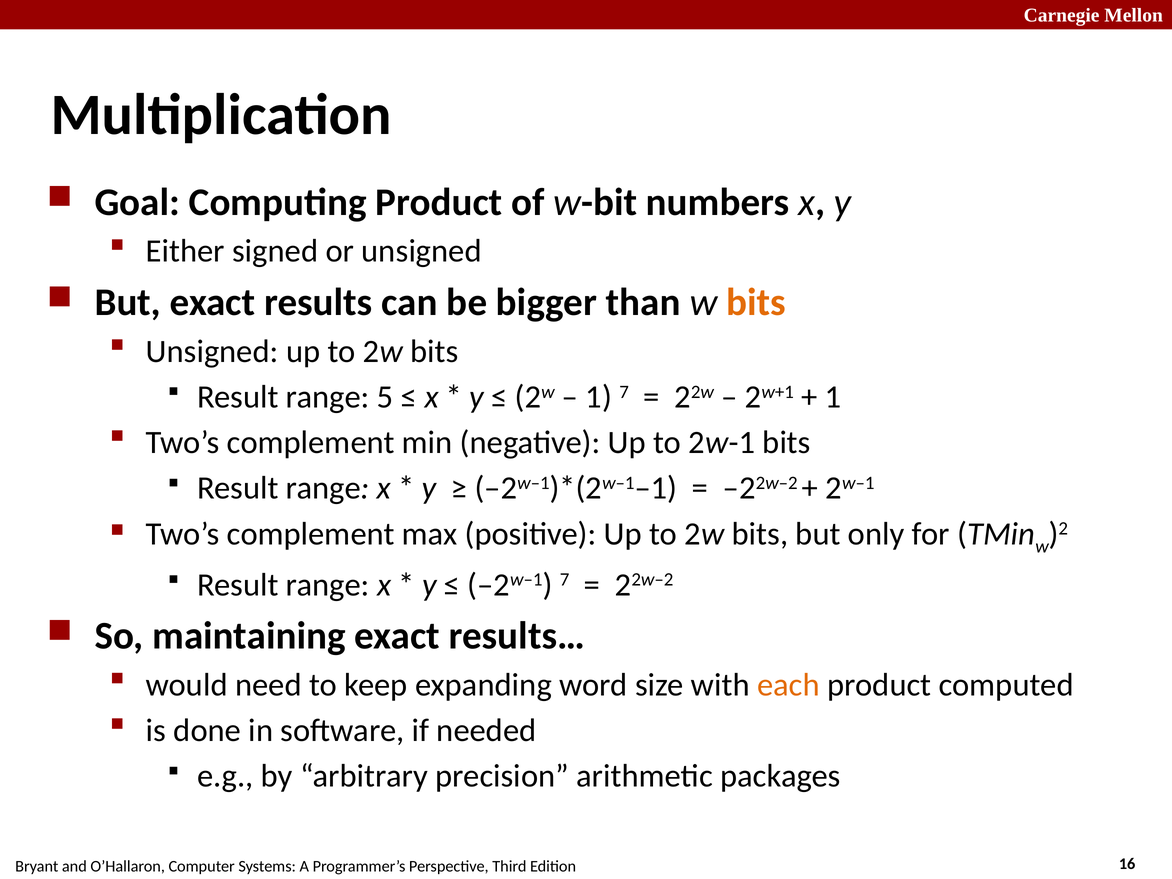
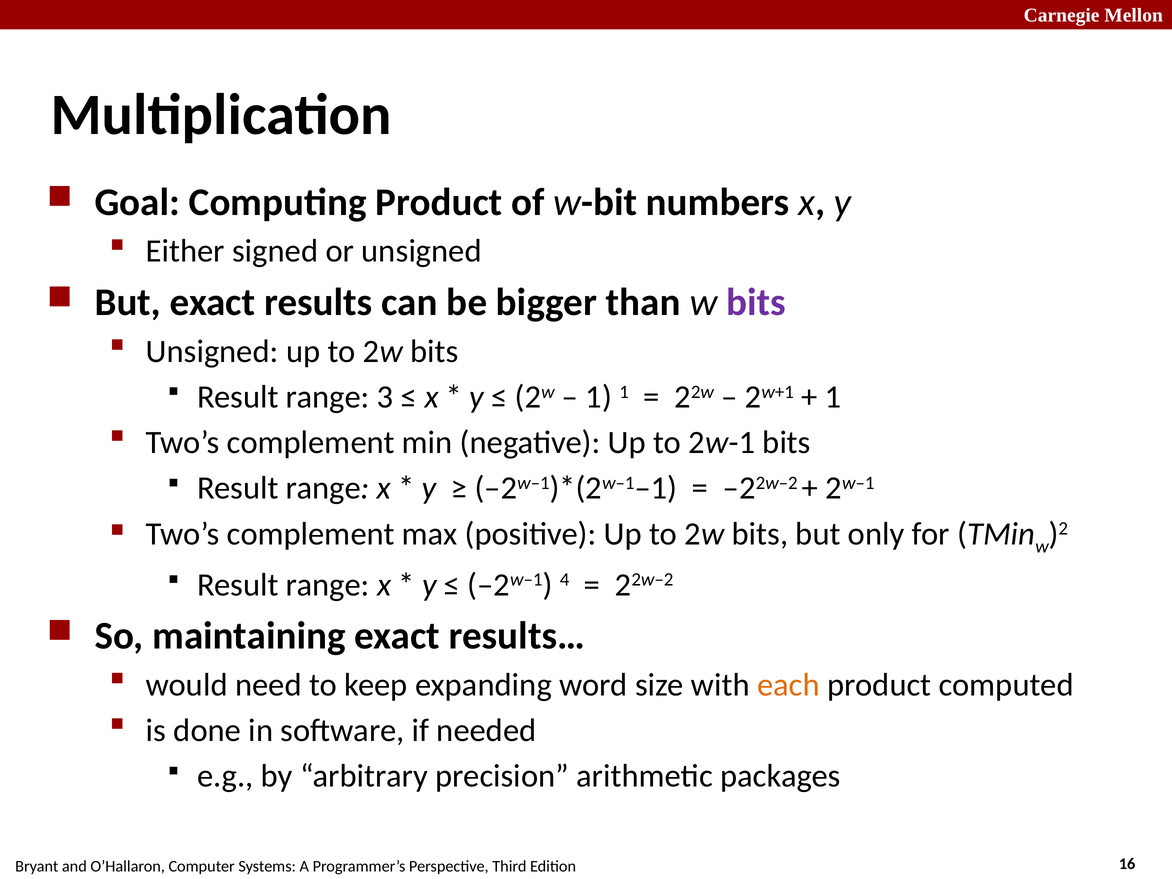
bits at (756, 302) colour: orange -> purple
5: 5 -> 3
1 7: 7 -> 1
–2w–1 7: 7 -> 4
